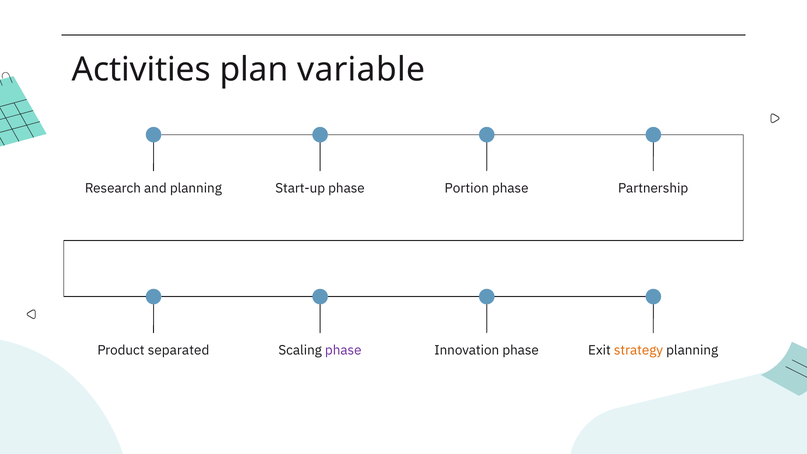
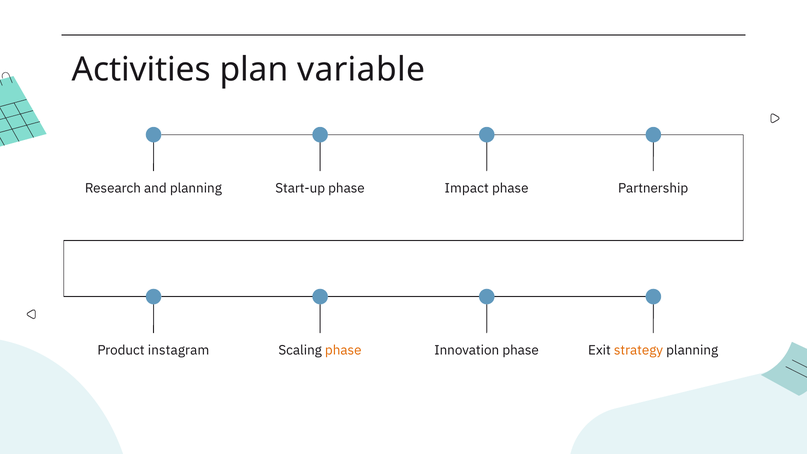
Portion: Portion -> Impact
separated: separated -> instagram
phase at (343, 350) colour: purple -> orange
